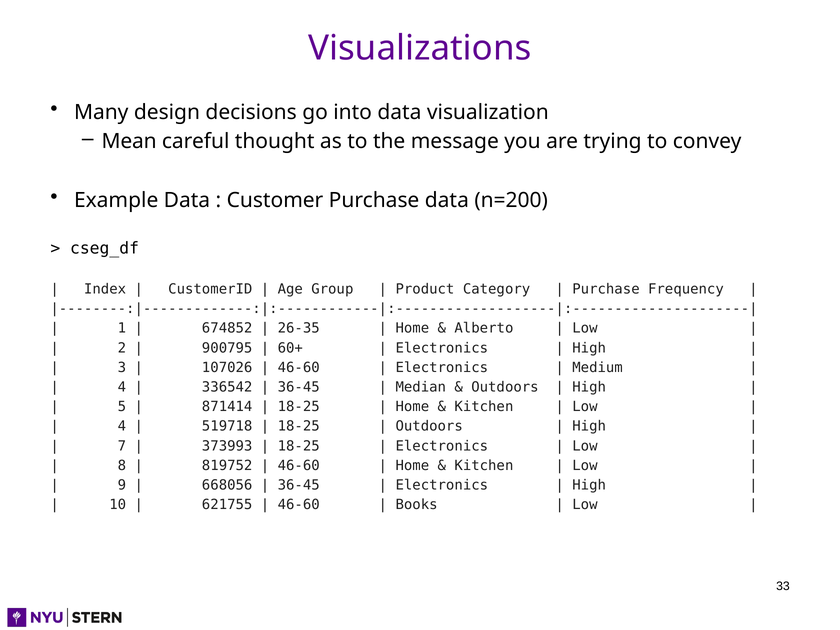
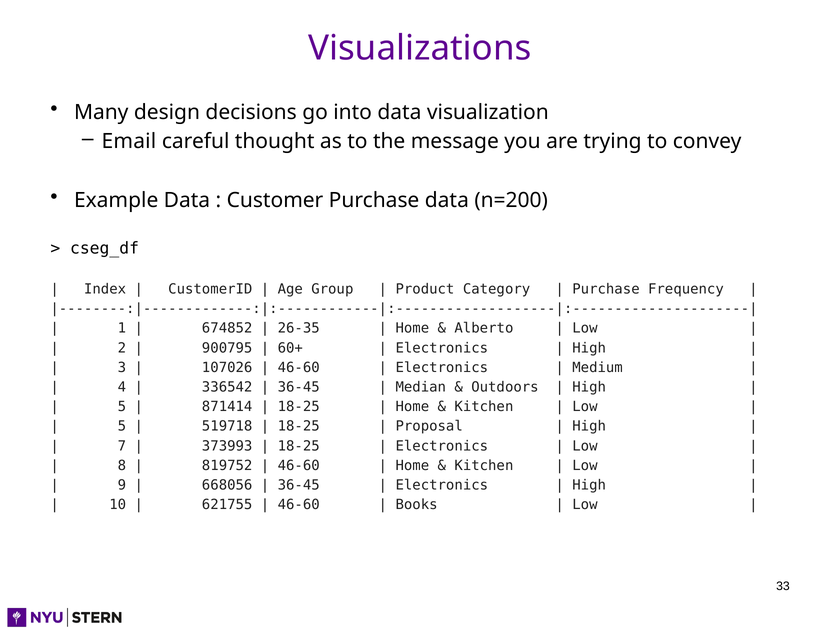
Mean: Mean -> Email
4 at (122, 426): 4 -> 5
Outdoors at (429, 426): Outdoors -> Proposal
